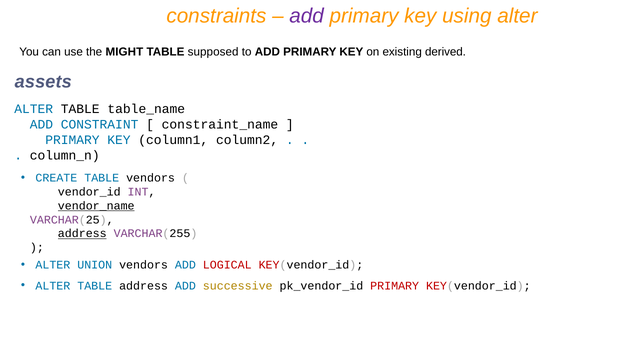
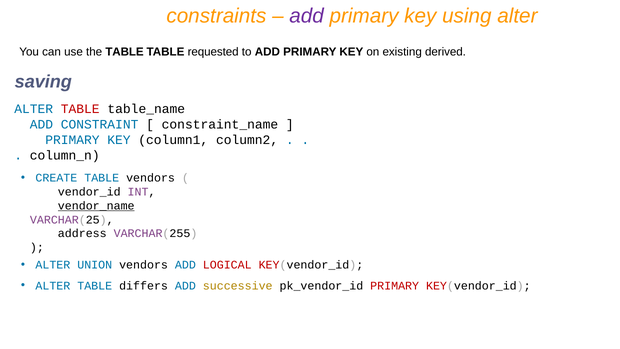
the MIGHT: MIGHT -> TABLE
supposed: supposed -> requested
assets: assets -> saving
TABLE at (80, 109) colour: black -> red
address at (82, 233) underline: present -> none
TABLE address: address -> differs
